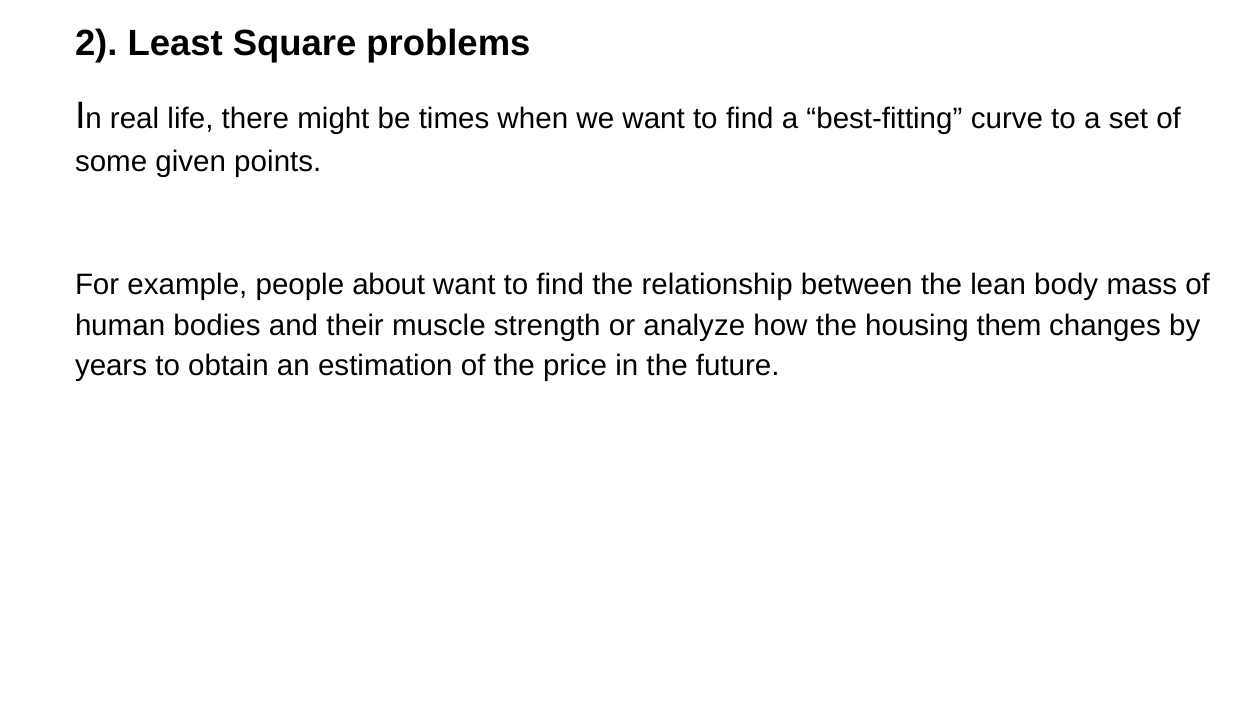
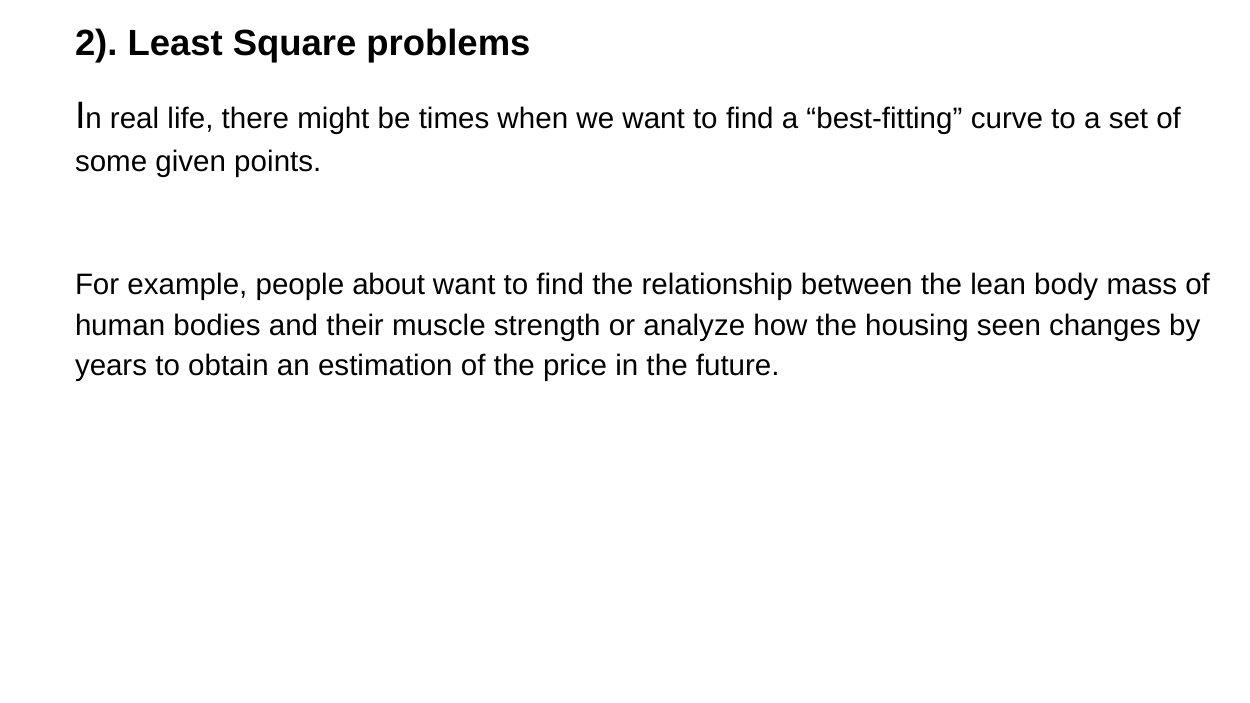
them: them -> seen
